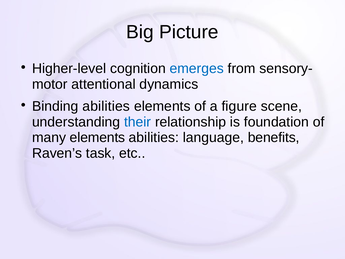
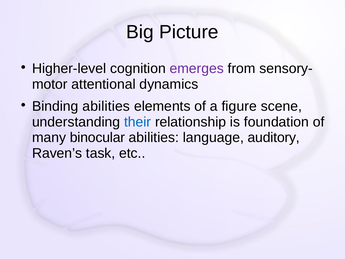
emerges colour: blue -> purple
many elements: elements -> binocular
benefits: benefits -> auditory
